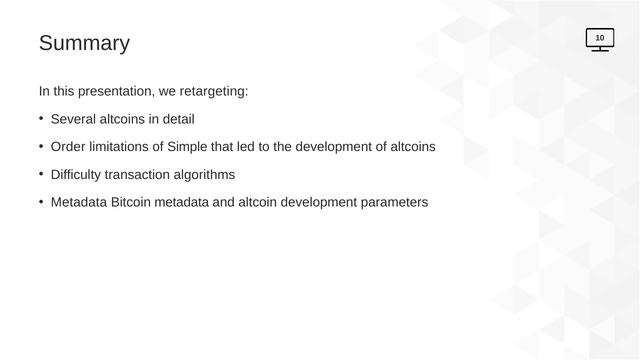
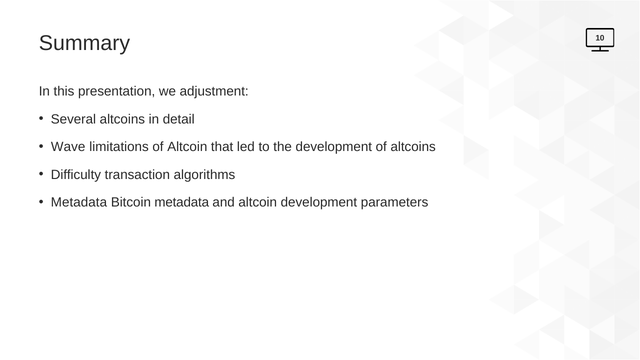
retargeting: retargeting -> adjustment
Order: Order -> Wave
of Simple: Simple -> Altcoin
